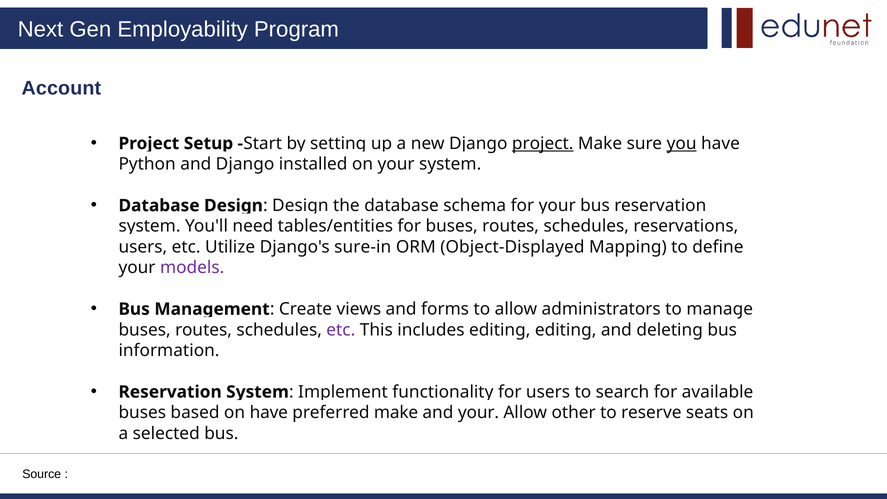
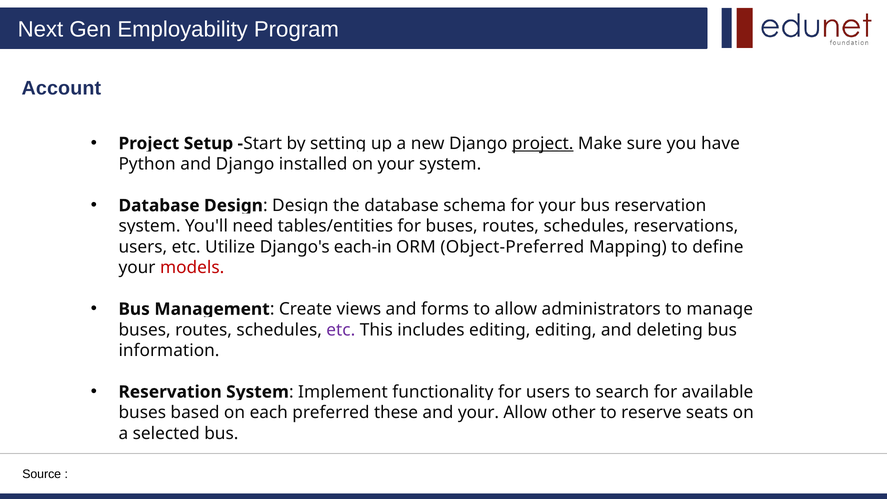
you underline: present -> none
sure-in: sure-in -> each-in
Object-Displayed: Object-Displayed -> Object-Preferred
models colour: purple -> red
have at (269, 413): have -> each
preferred make: make -> these
